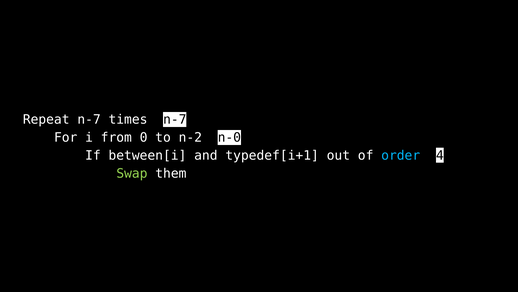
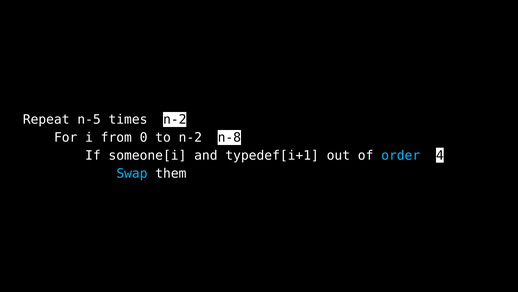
Repeat n-7: n-7 -> n-5
times n-7: n-7 -> n-2
n-0: n-0 -> n-8
between[i: between[i -> someone[i
Swap colour: light green -> light blue
